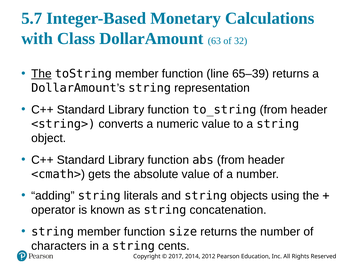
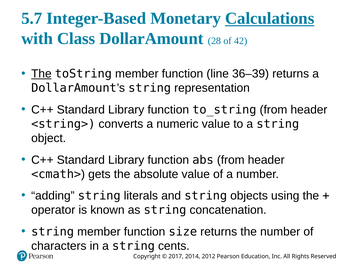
Calculations underline: none -> present
63: 63 -> 28
32: 32 -> 42
65–39: 65–39 -> 36–39
